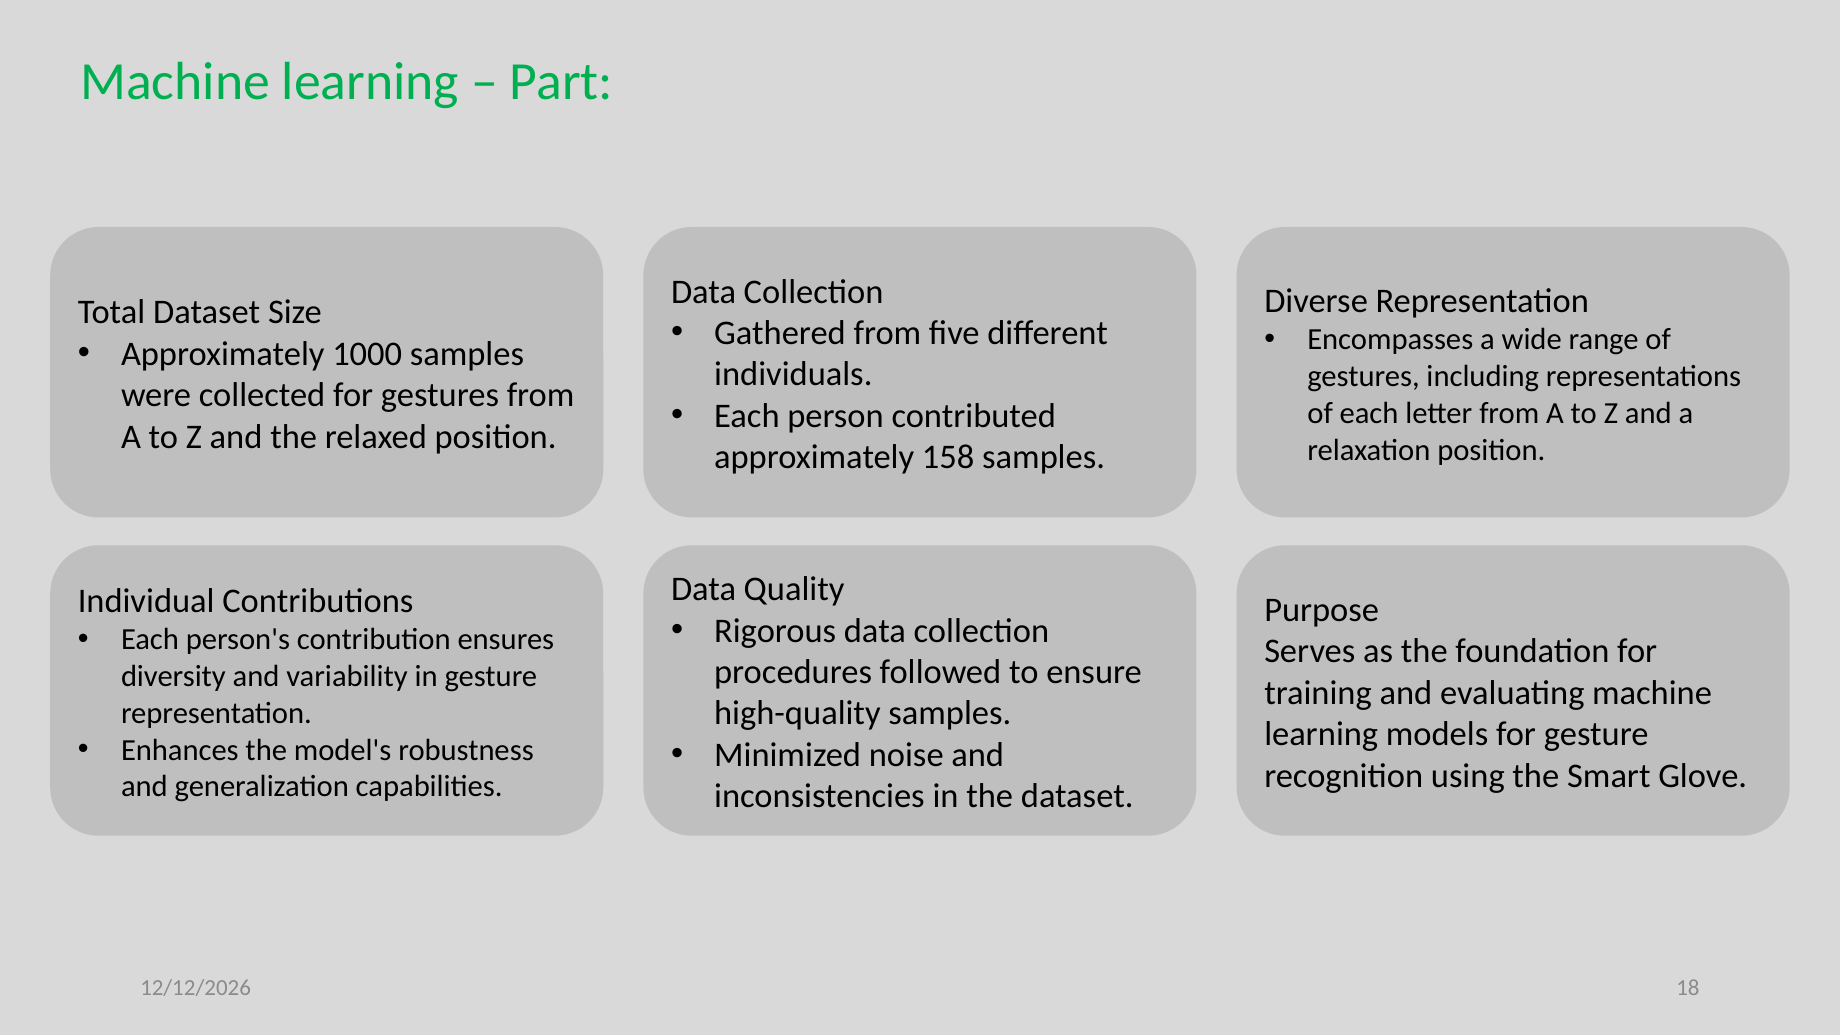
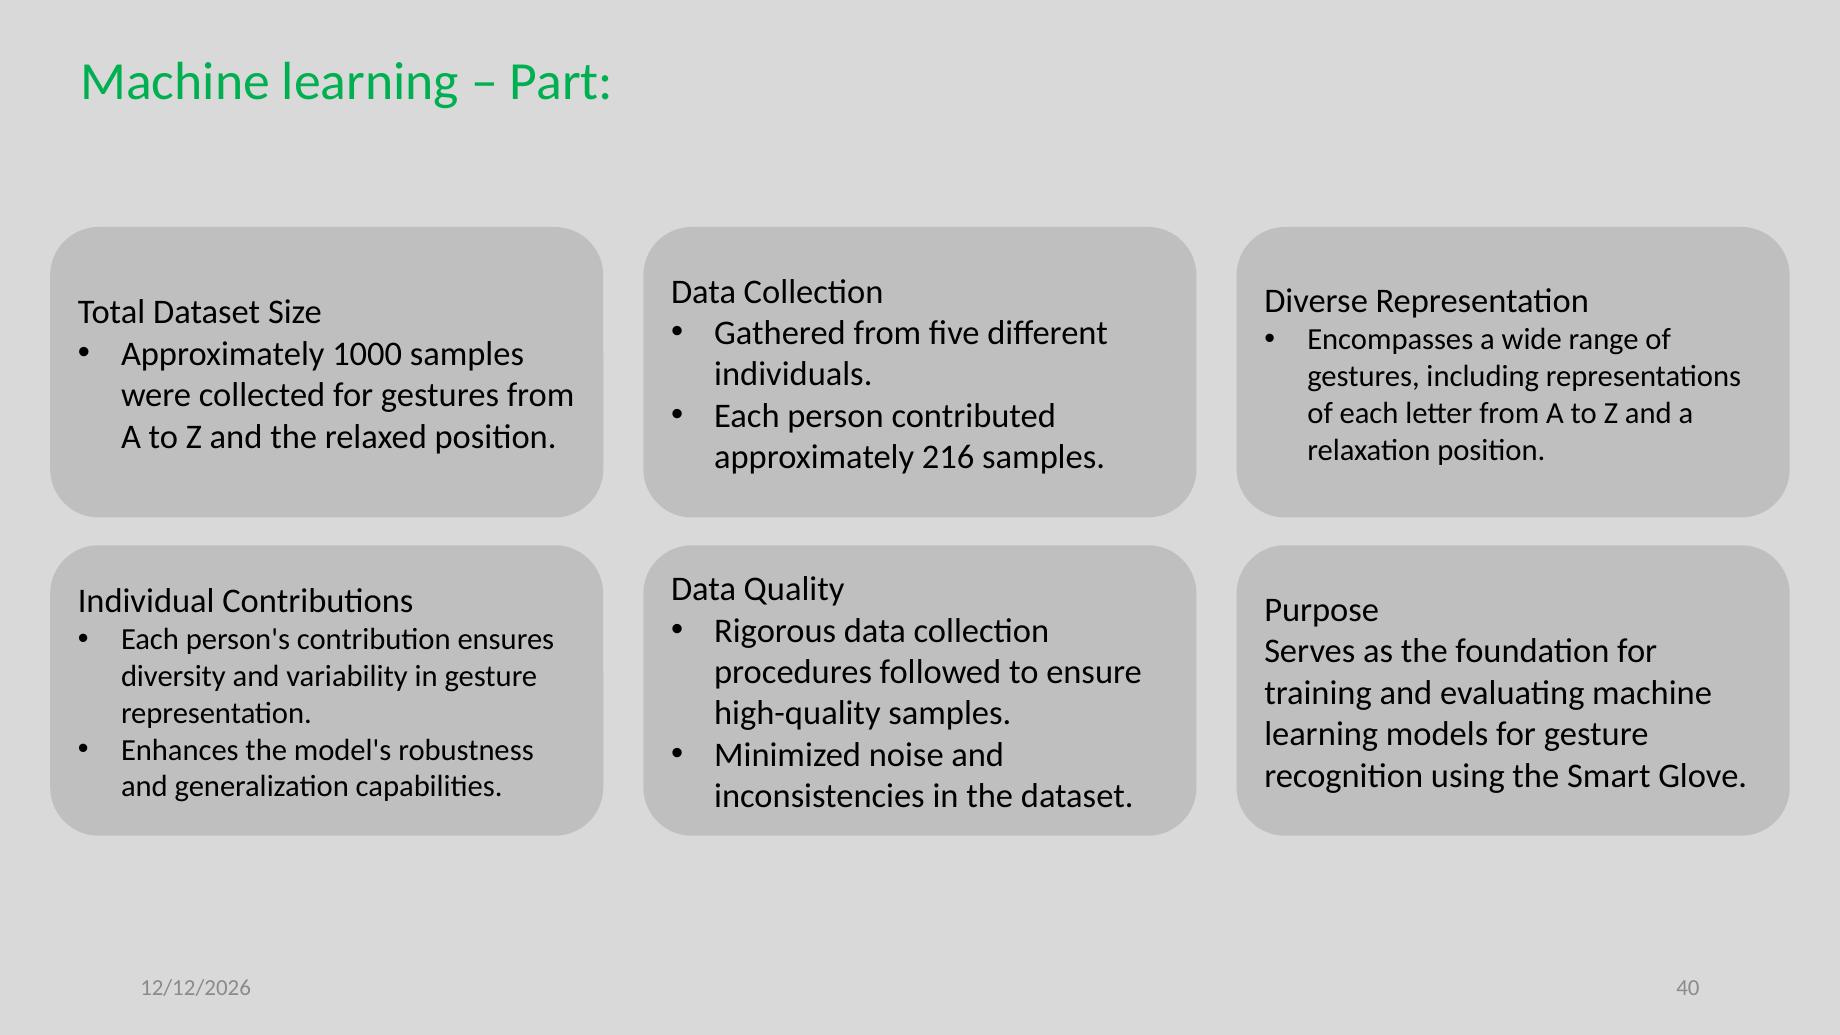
158: 158 -> 216
18: 18 -> 40
